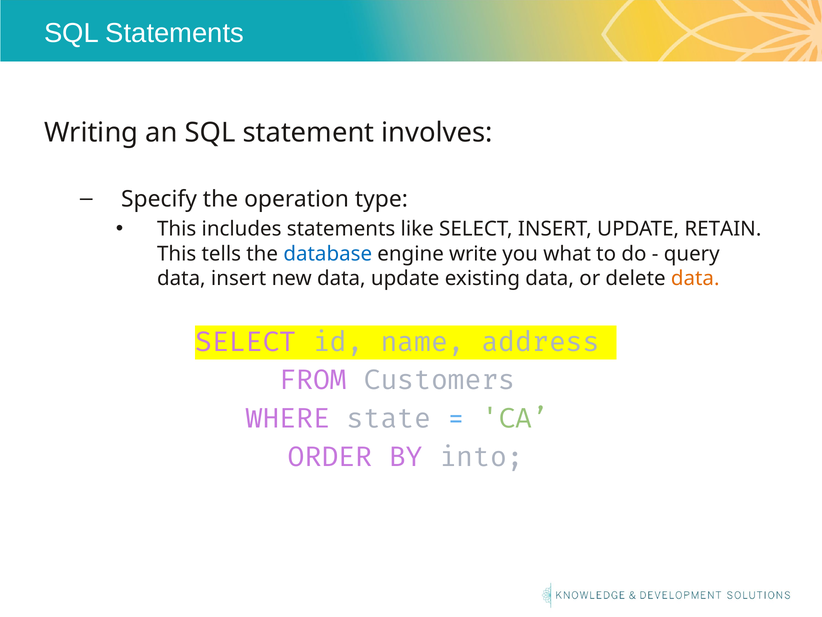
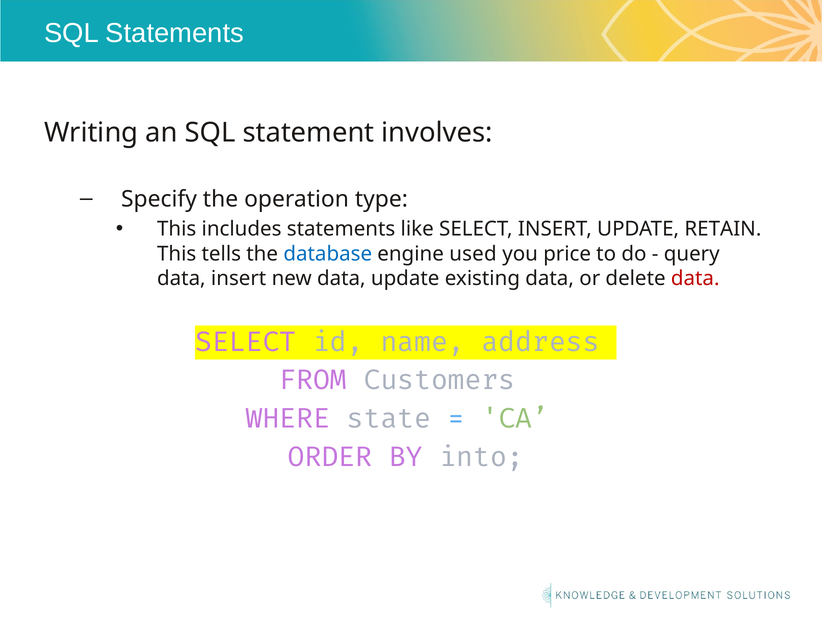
write: write -> used
what: what -> price
data at (695, 278) colour: orange -> red
